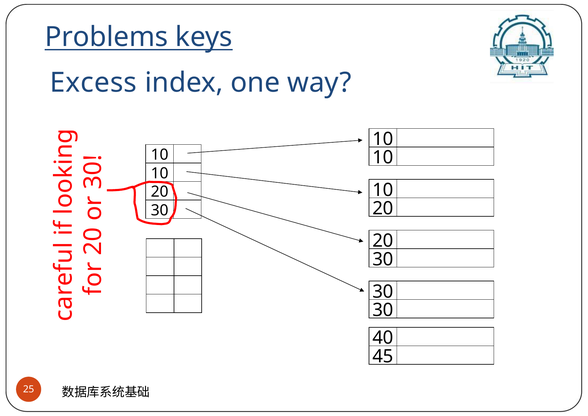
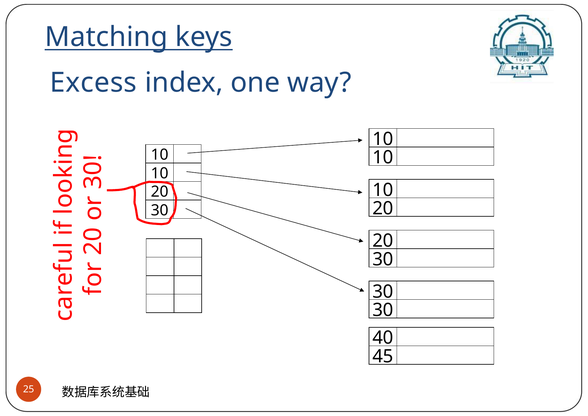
Problems: Problems -> Matching
